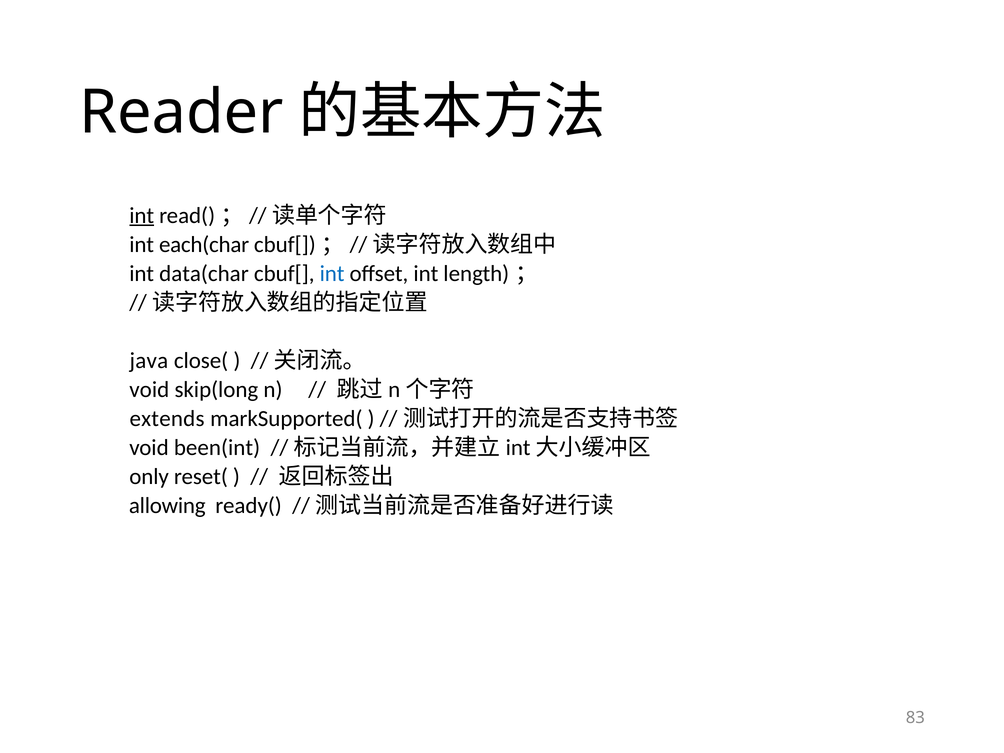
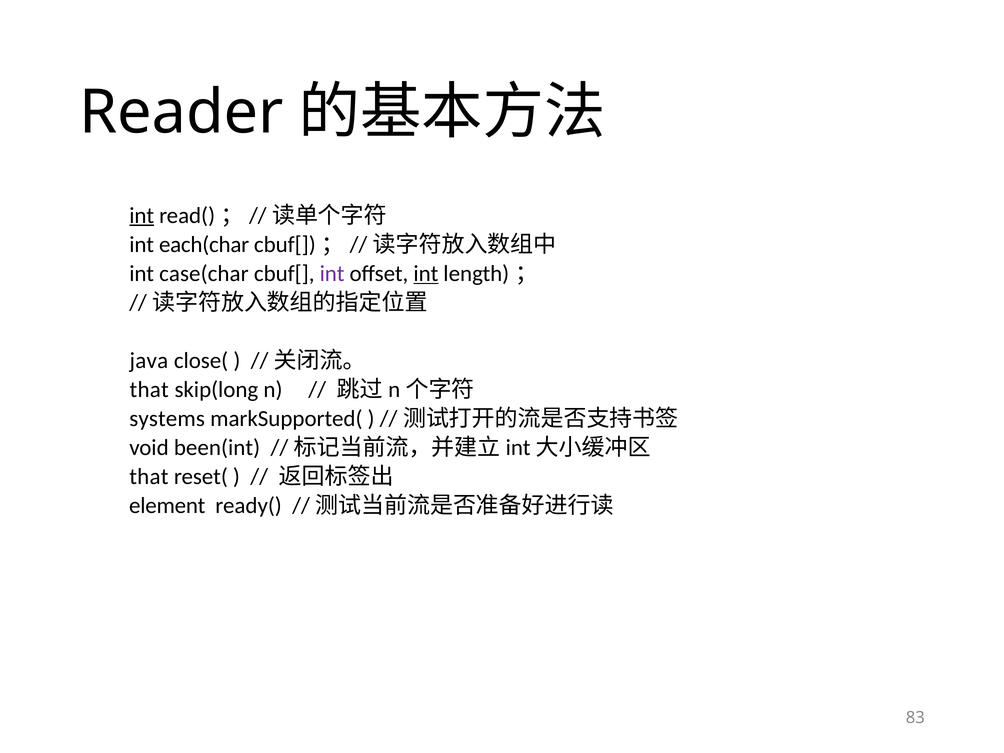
data(char: data(char -> case(char
int at (332, 274) colour: blue -> purple
int at (426, 274) underline: none -> present
void at (149, 390): void -> that
extends: extends -> systems
only at (149, 477): only -> that
allowing: allowing -> element
